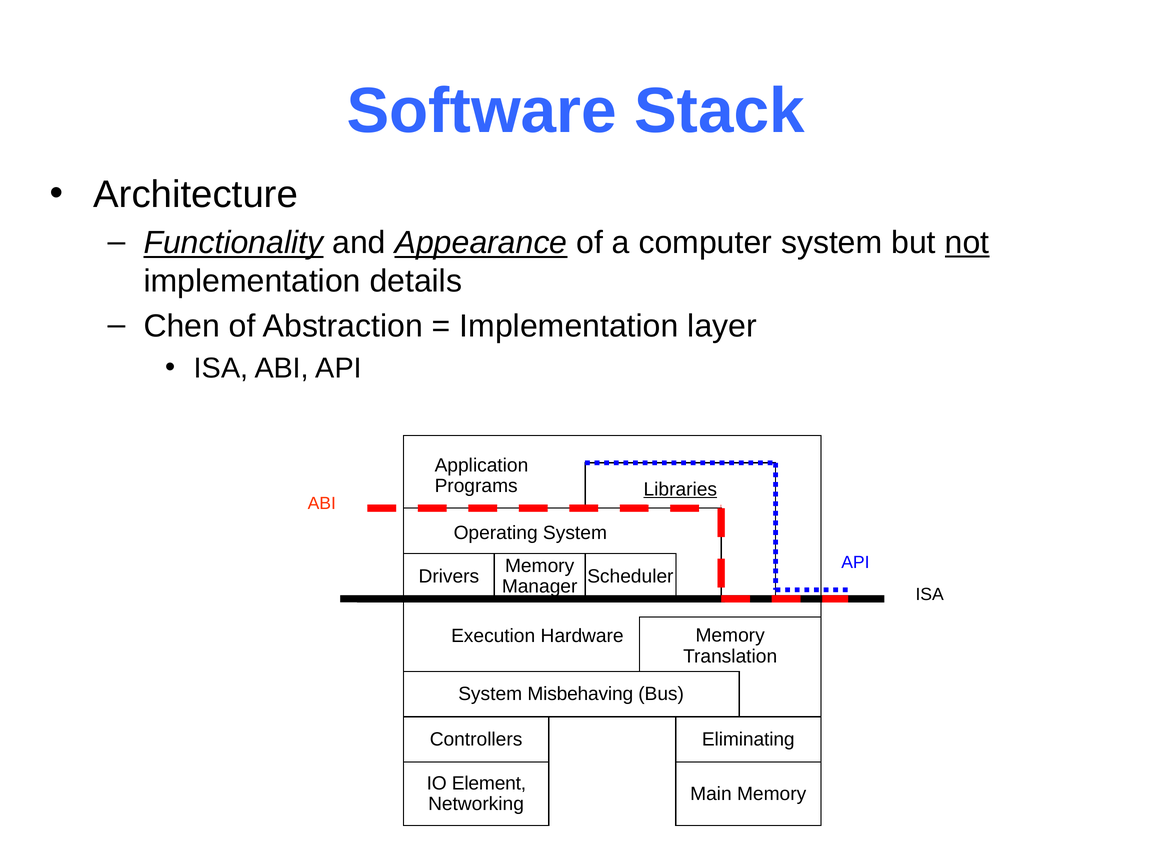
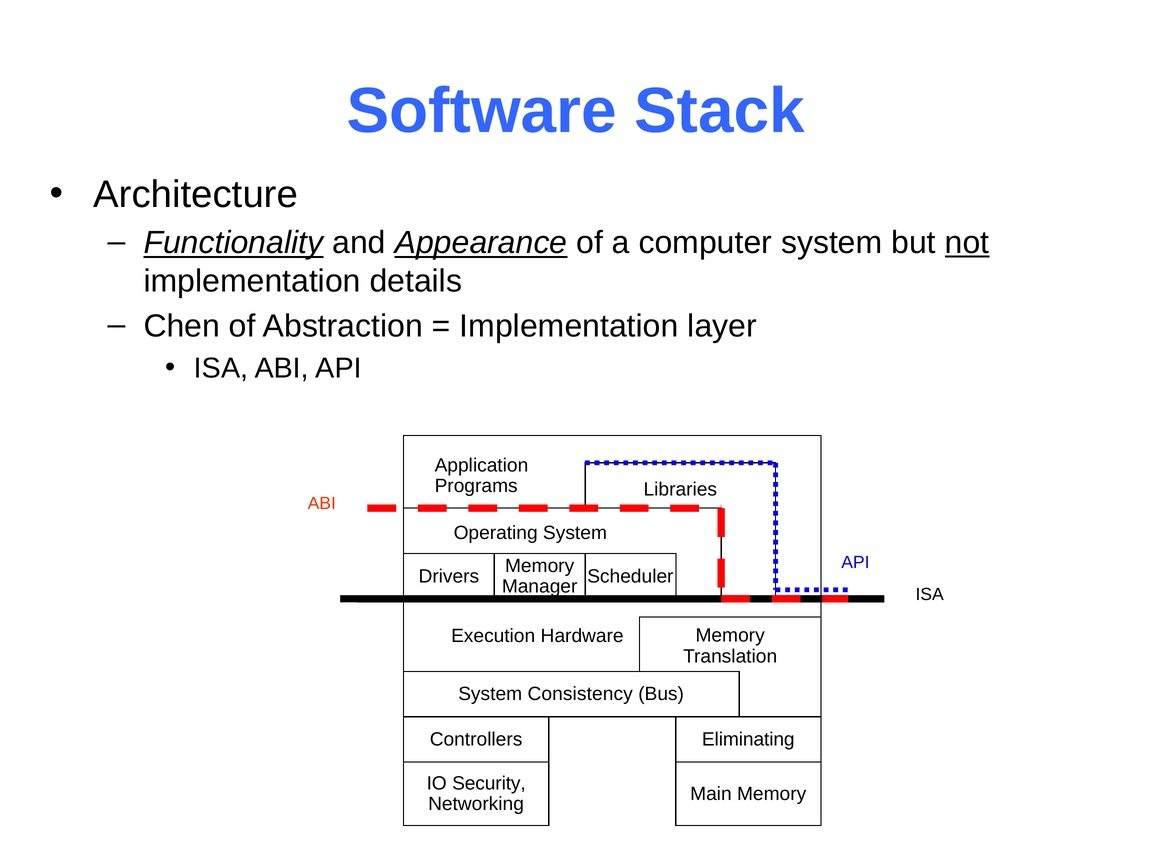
Libraries underline: present -> none
Misbehaving: Misbehaving -> Consistency
Element: Element -> Security
